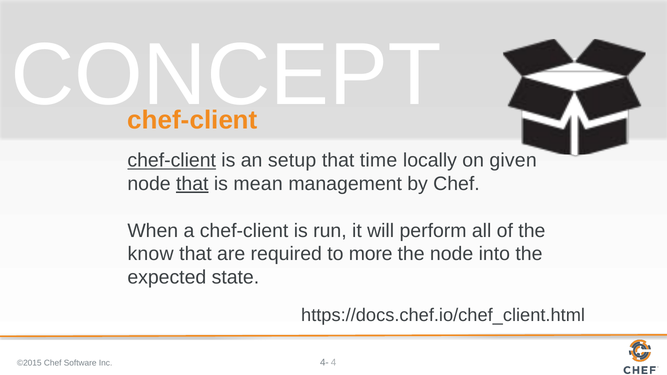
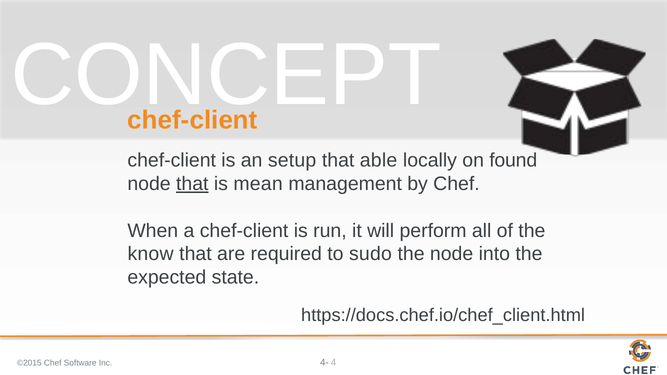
chef-client at (172, 161) underline: present -> none
time: time -> able
given: given -> found
more: more -> sudo
